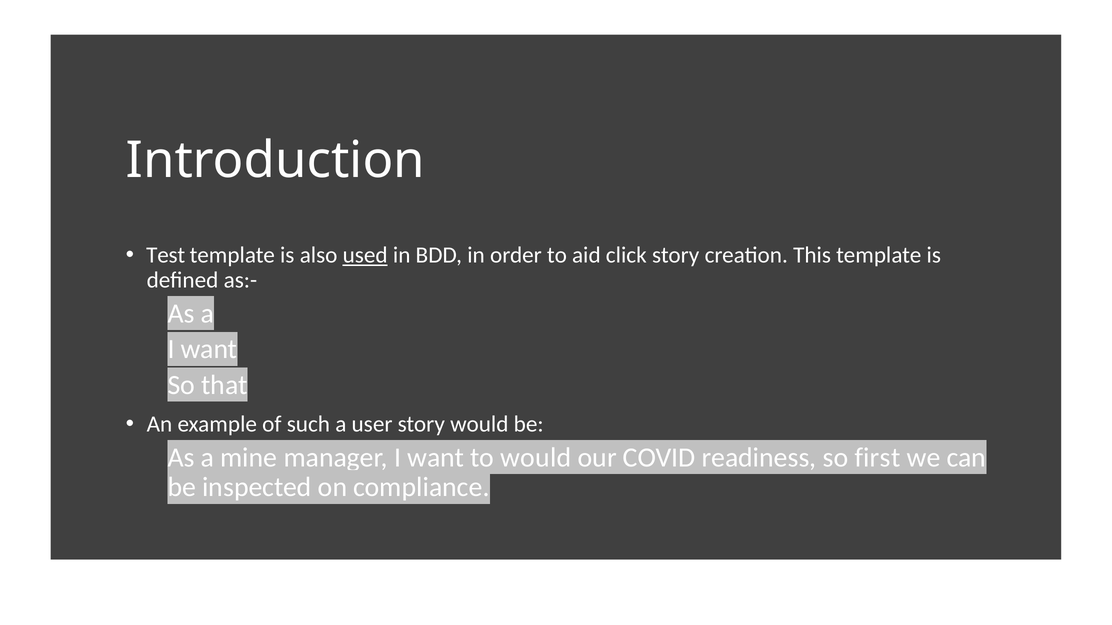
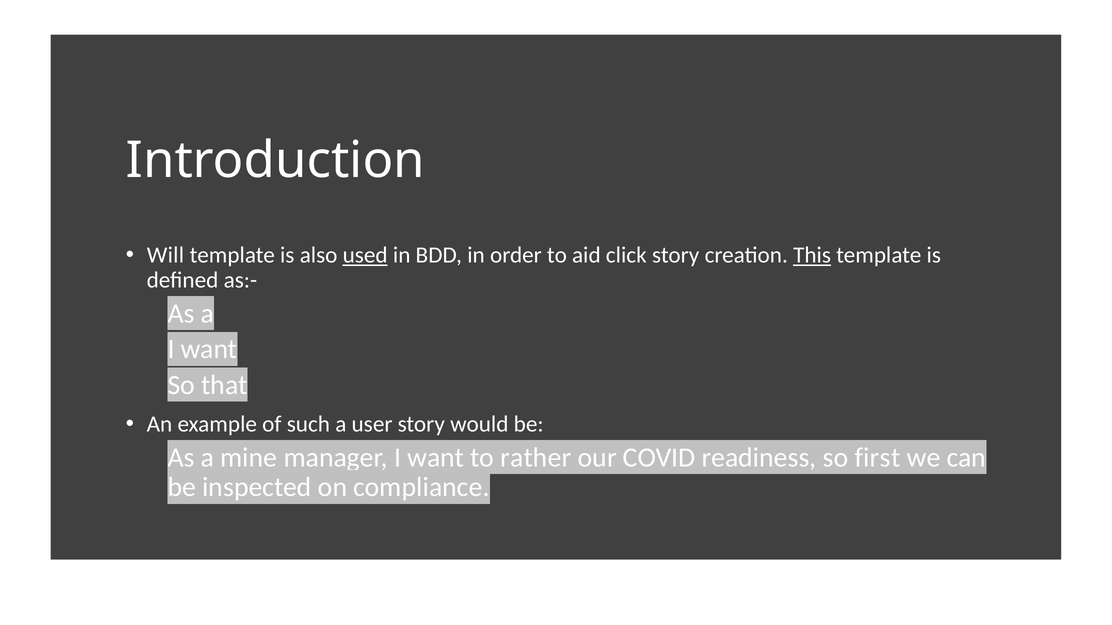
Test: Test -> Will
This underline: none -> present
would at (536, 458): would -> rather
